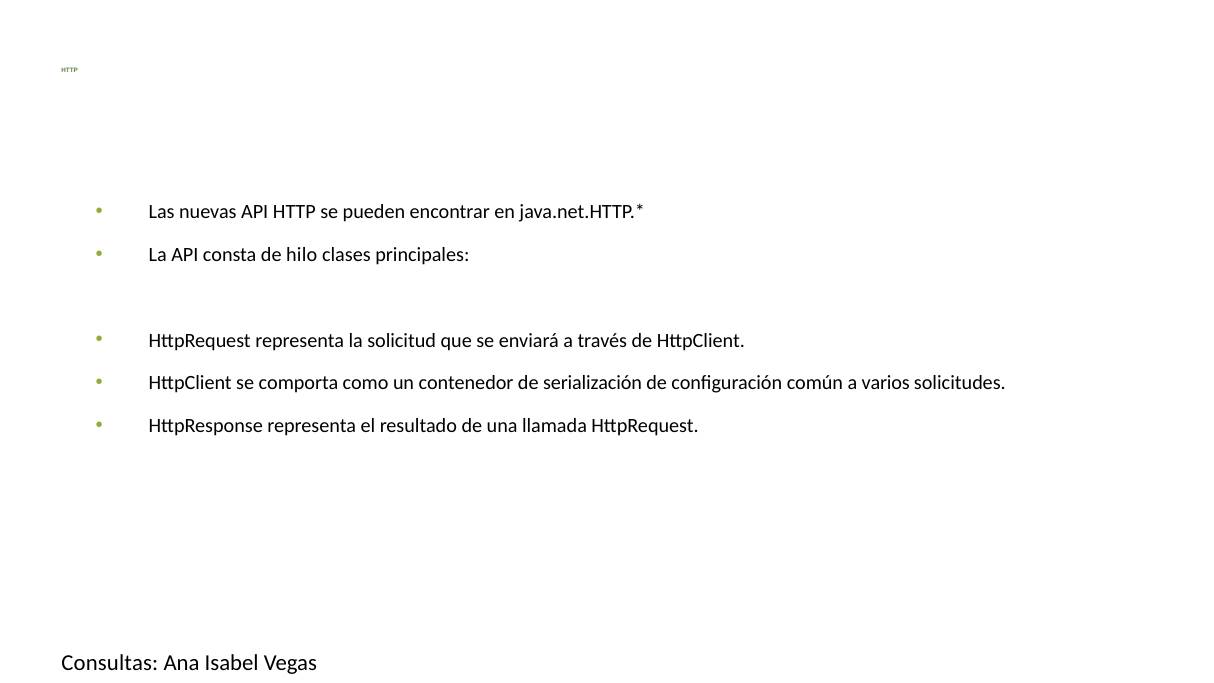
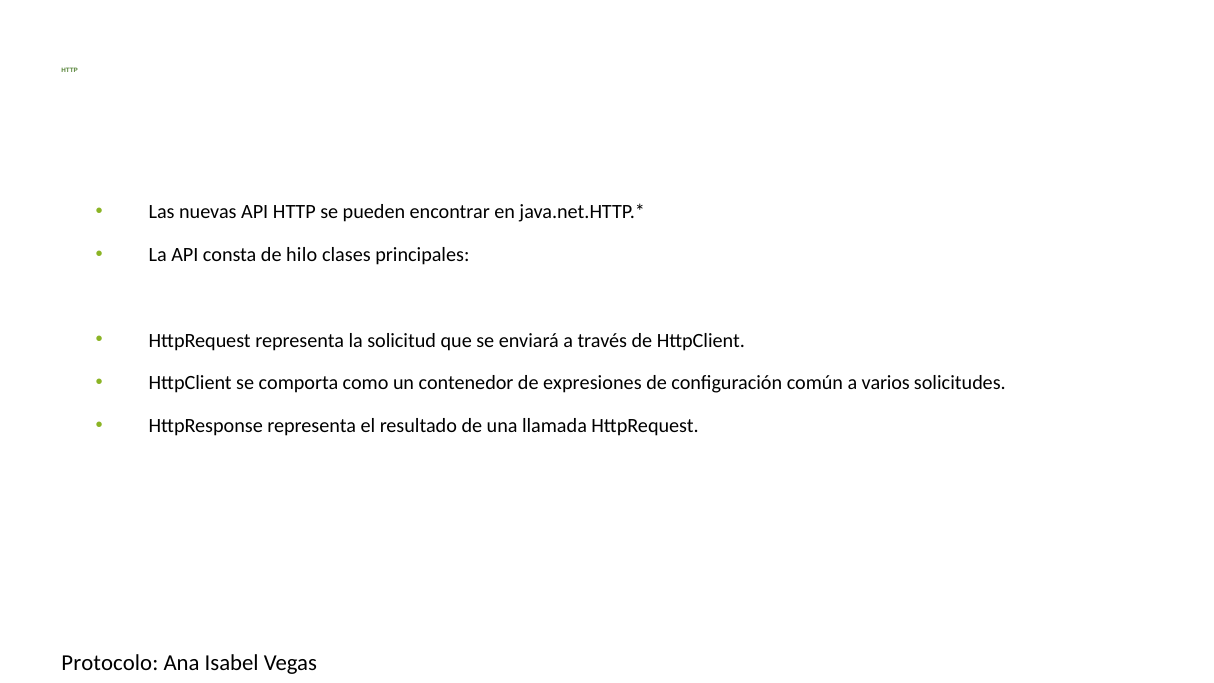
serialización: serialización -> expresiones
Consultas: Consultas -> Protocolo
